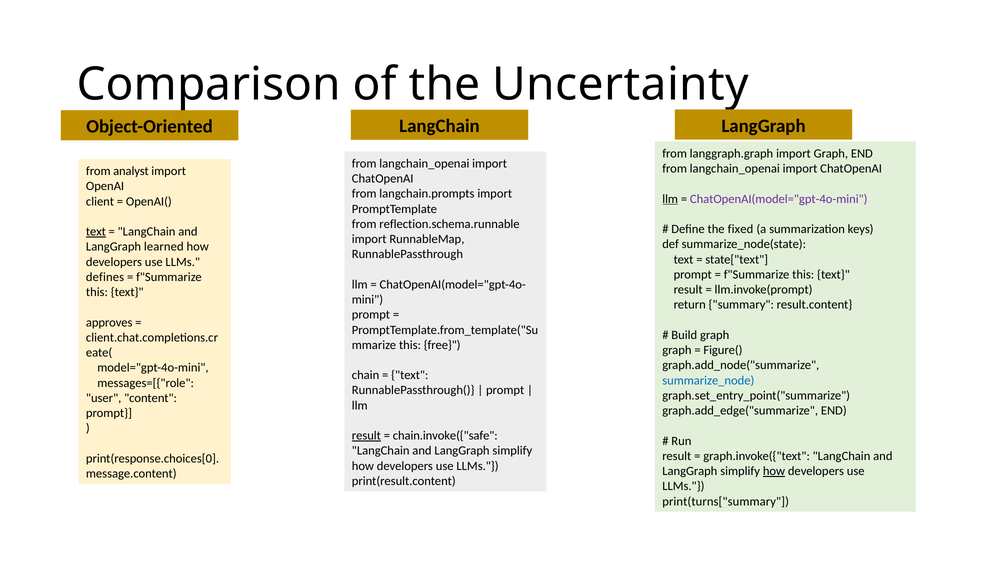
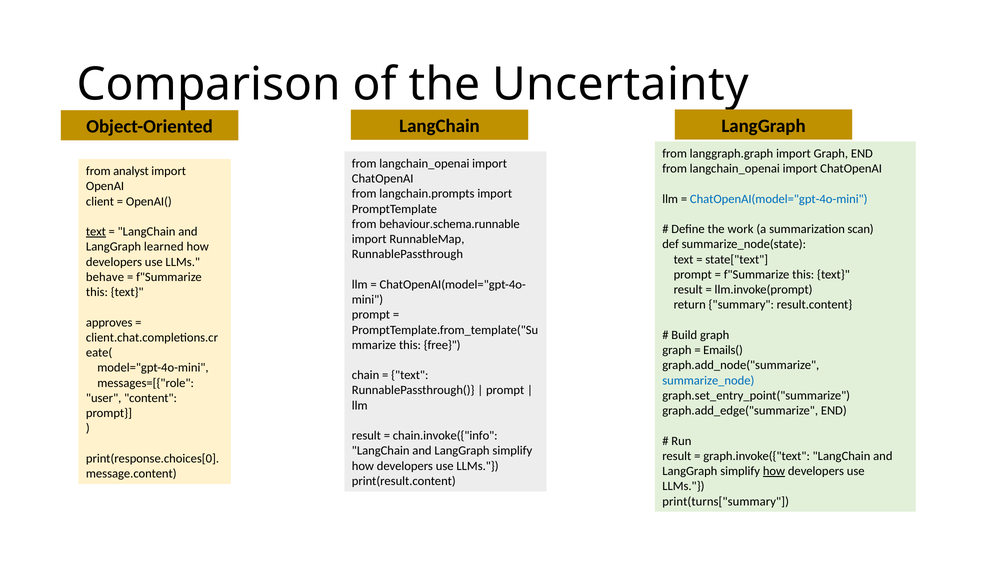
llm at (670, 199) underline: present -> none
ChatOpenAI(model="gpt-4o-mini colour: purple -> blue
reflection.schema.runnable: reflection.schema.runnable -> behaviour.schema.runnable
fixed: fixed -> work
keys: keys -> scan
defines: defines -> behave
Figure(: Figure( -> Emails(
result at (366, 436) underline: present -> none
chain.invoke({"safe: chain.invoke({"safe -> chain.invoke({"info
